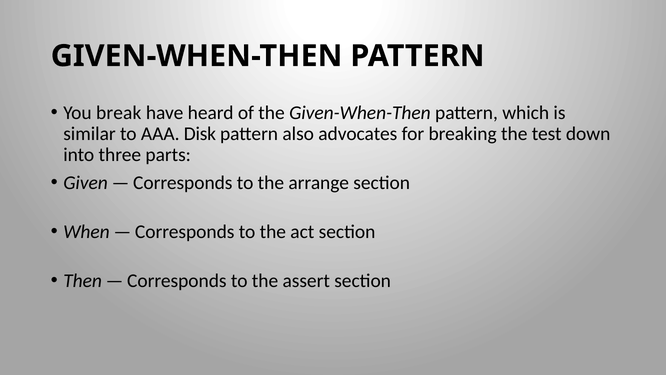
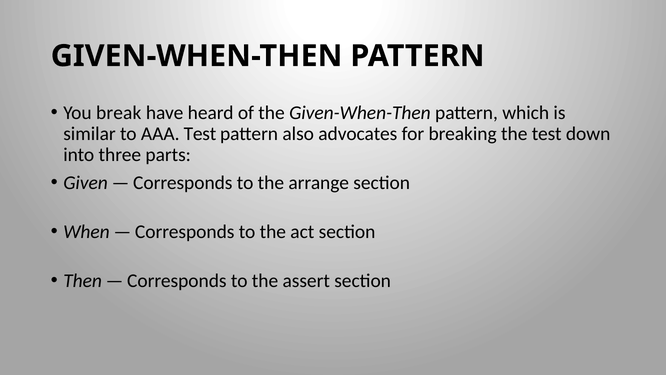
AAA Disk: Disk -> Test
